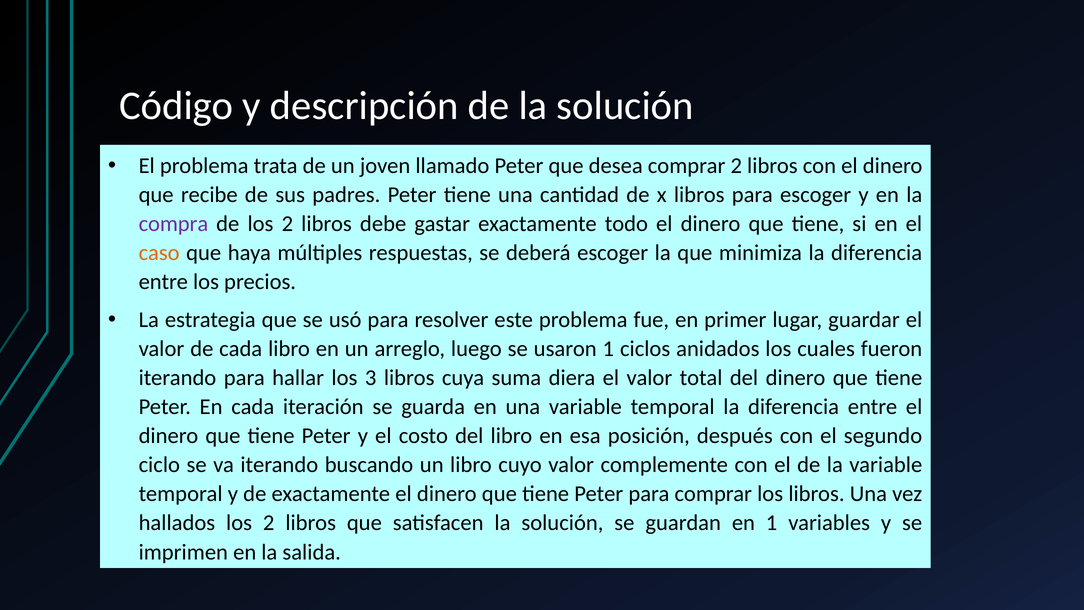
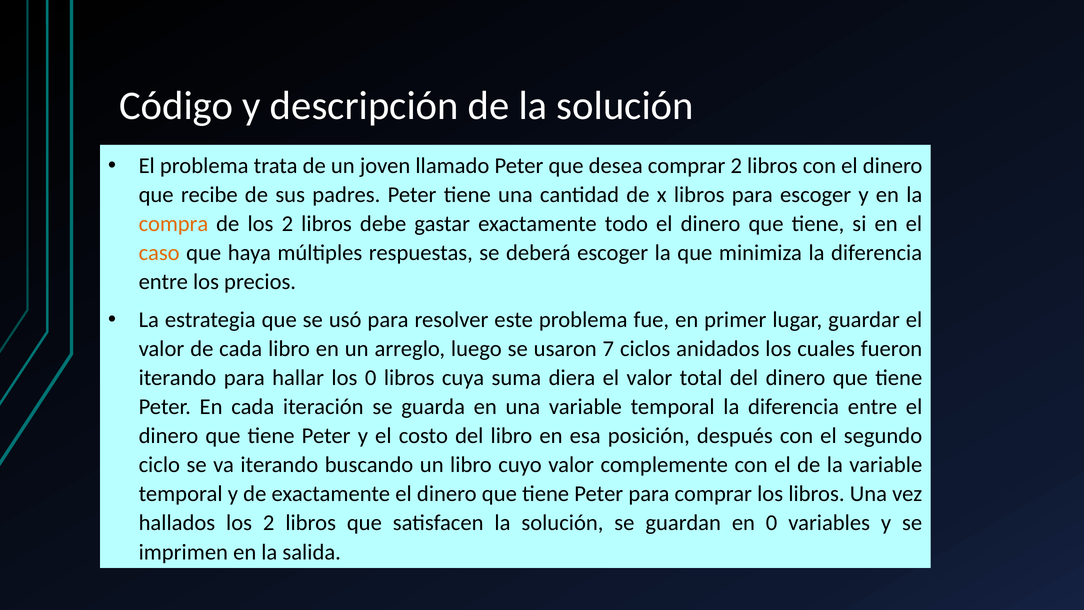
compra colour: purple -> orange
usaron 1: 1 -> 7
los 3: 3 -> 0
en 1: 1 -> 0
